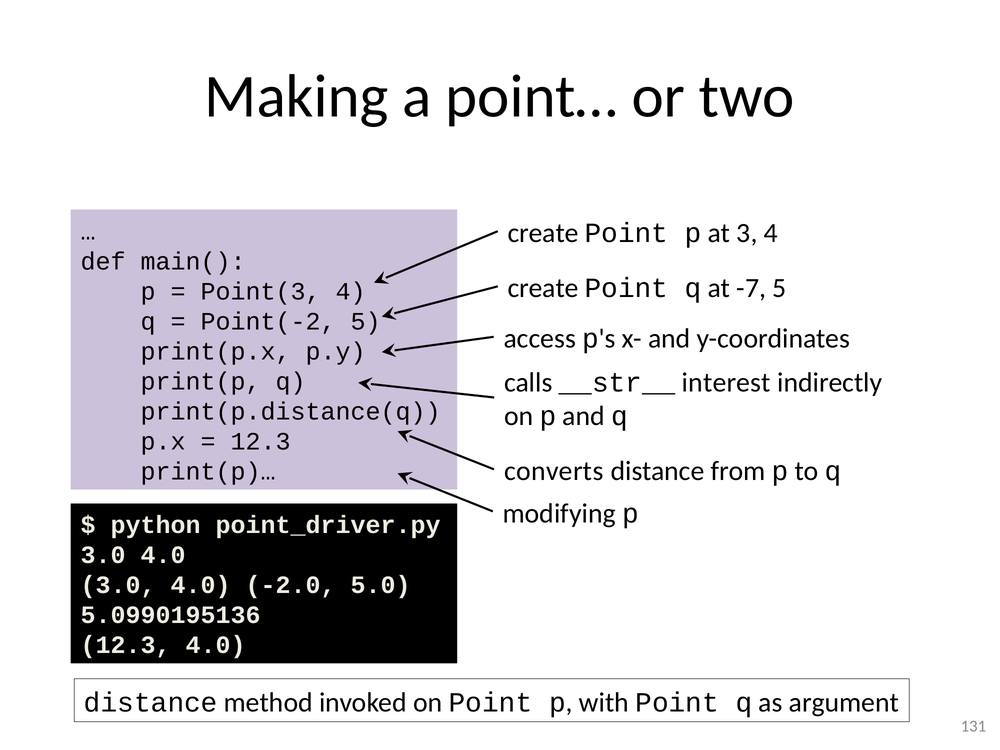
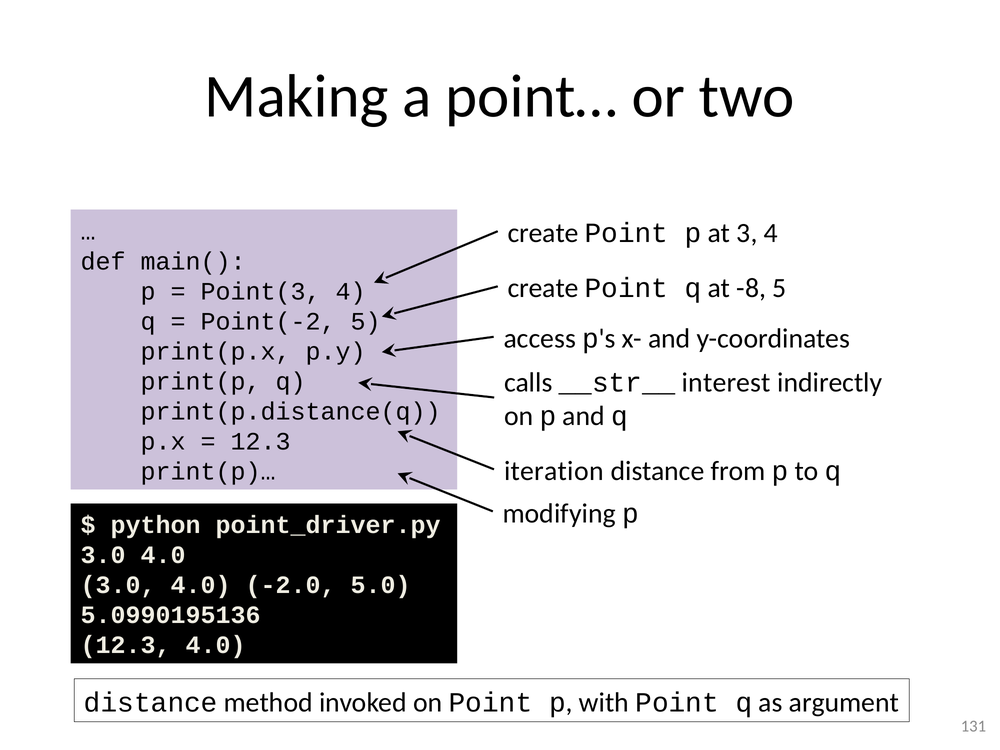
-7: -7 -> -8
converts: converts -> iteration
